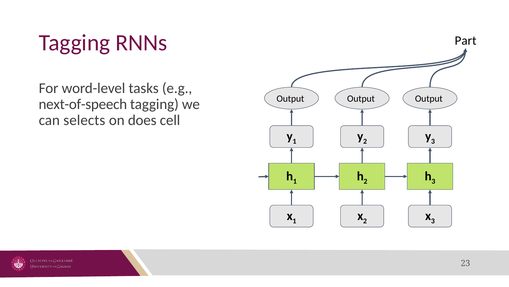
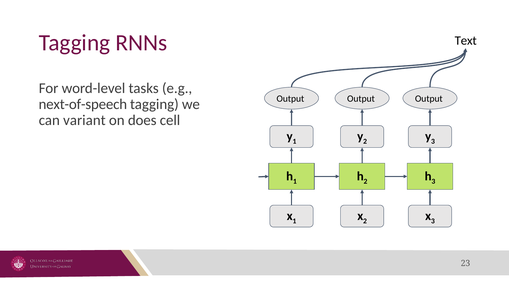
Part: Part -> Text
selects: selects -> variant
